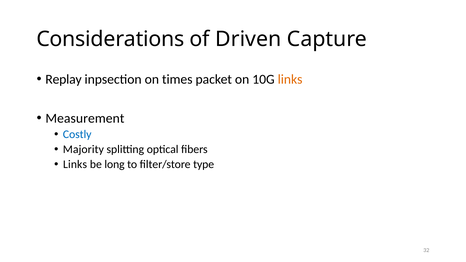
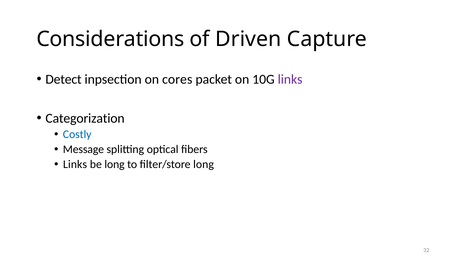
Replay: Replay -> Detect
times: times -> cores
links at (290, 79) colour: orange -> purple
Measurement: Measurement -> Categorization
Majority: Majority -> Message
filter/store type: type -> long
